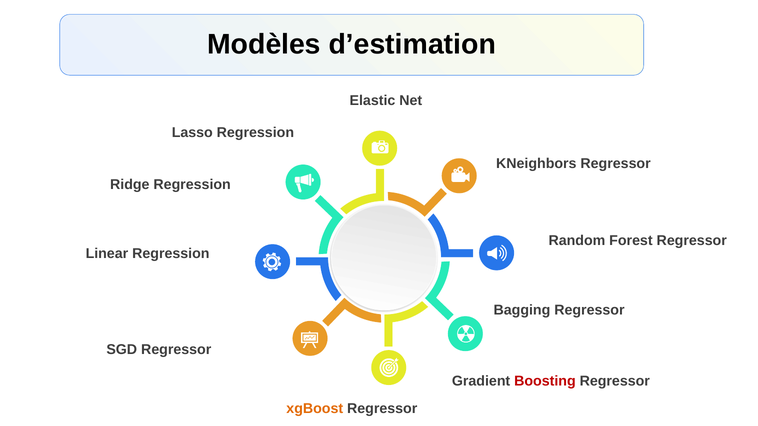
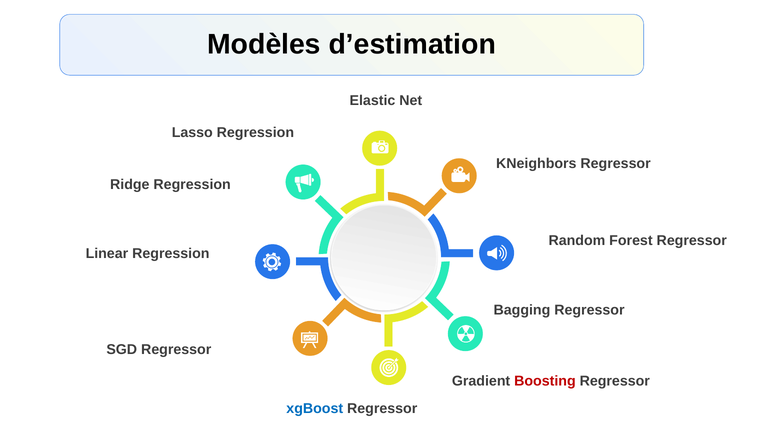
xgBoost colour: orange -> blue
